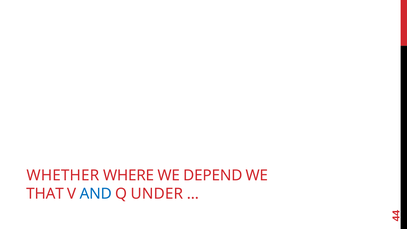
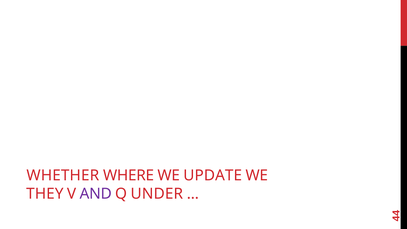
DEPEND: DEPEND -> UPDATE
THAT: THAT -> THEY
AND colour: blue -> purple
